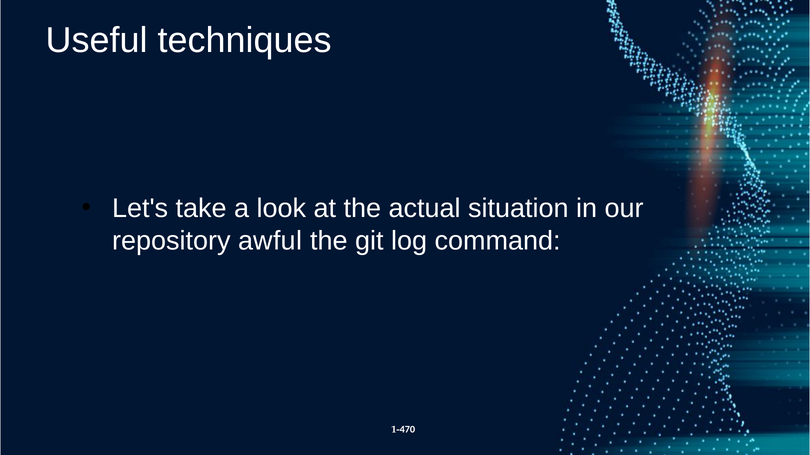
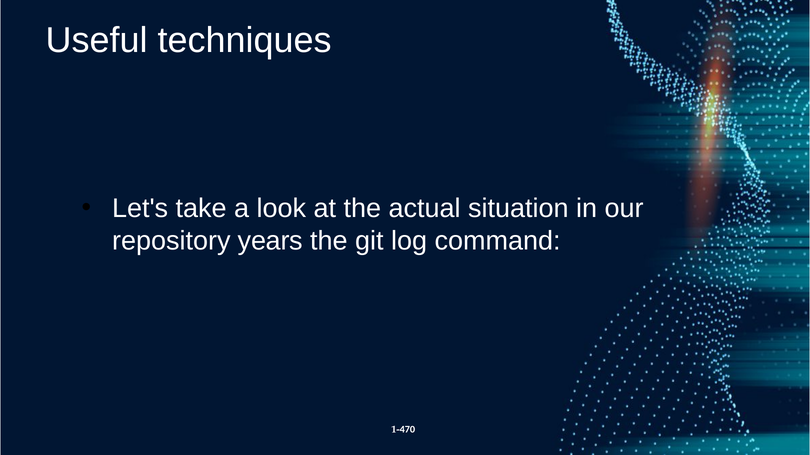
awful: awful -> years
